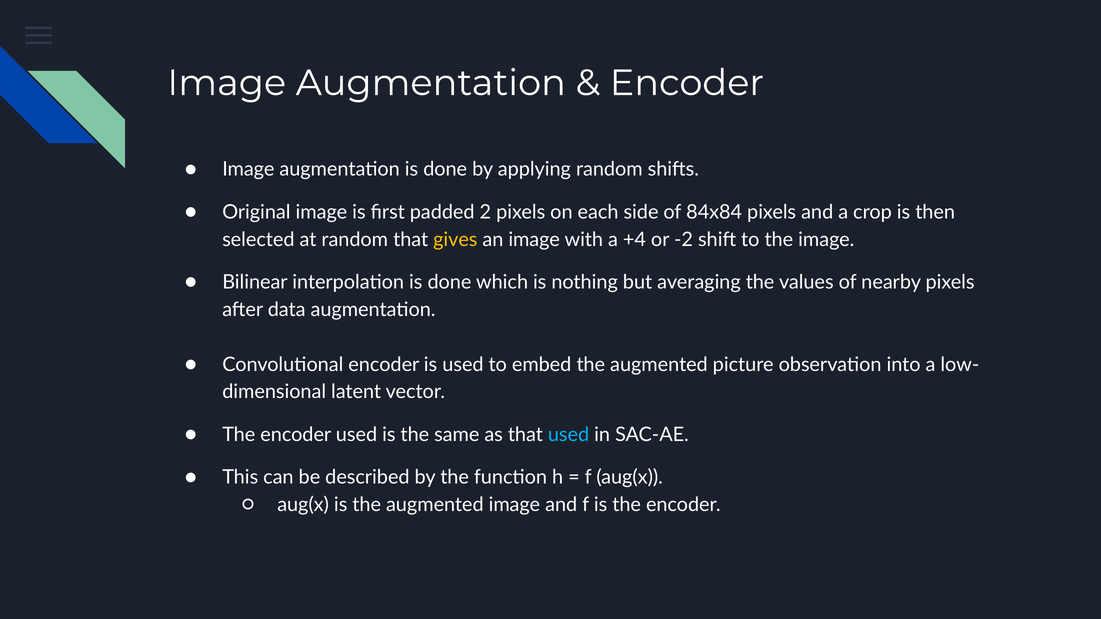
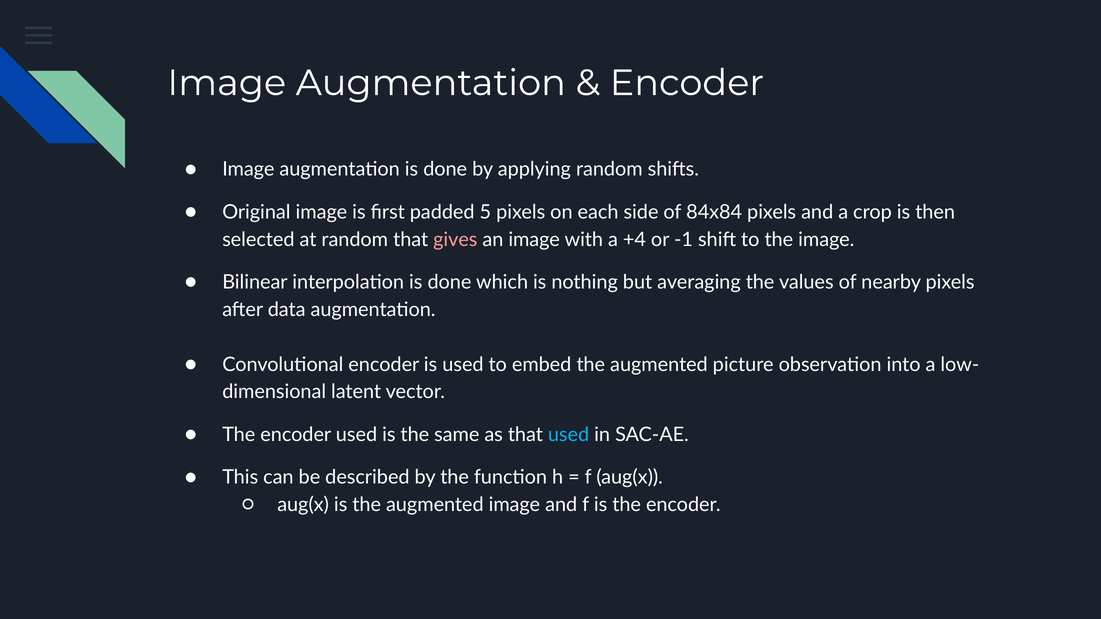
2: 2 -> 5
gives colour: yellow -> pink
-2: -2 -> -1
